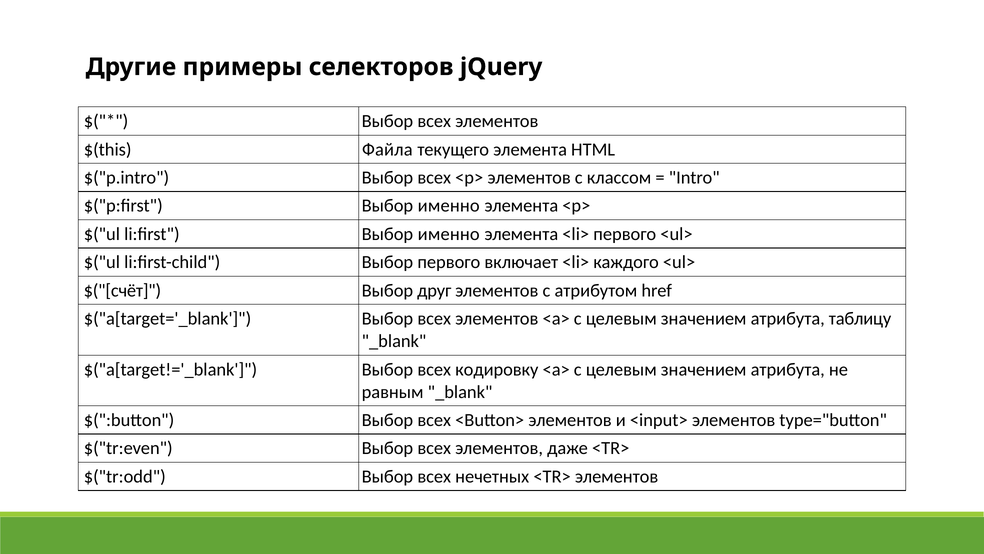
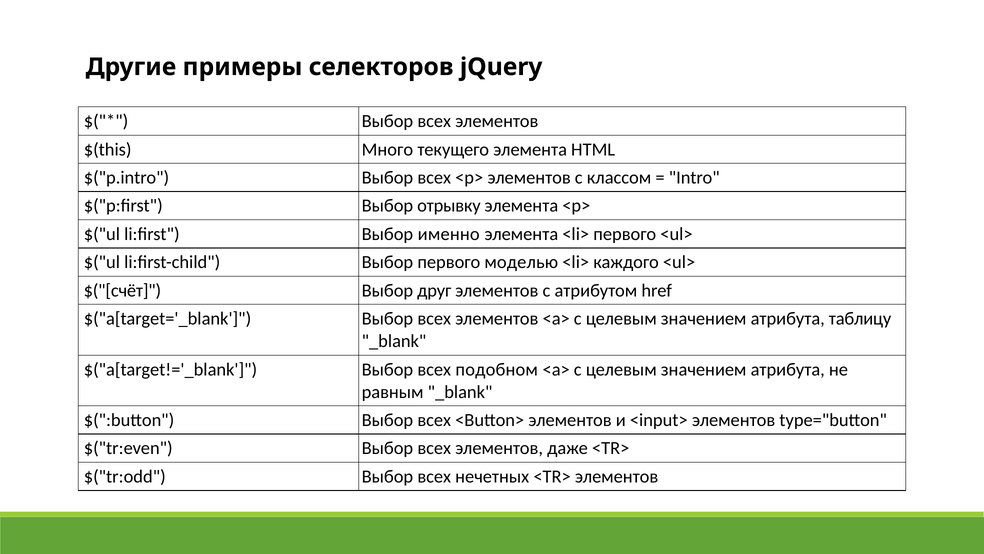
Файла: Файла -> Много
$("p:first Выбор именно: именно -> отрывку
включает: включает -> моделью
кодировку: кодировку -> подобном
